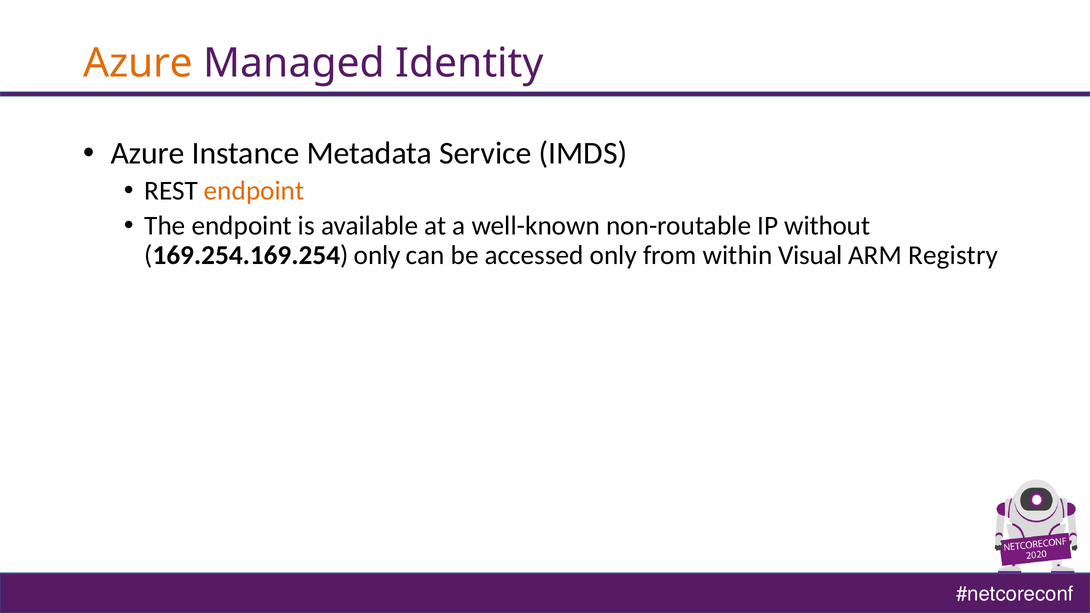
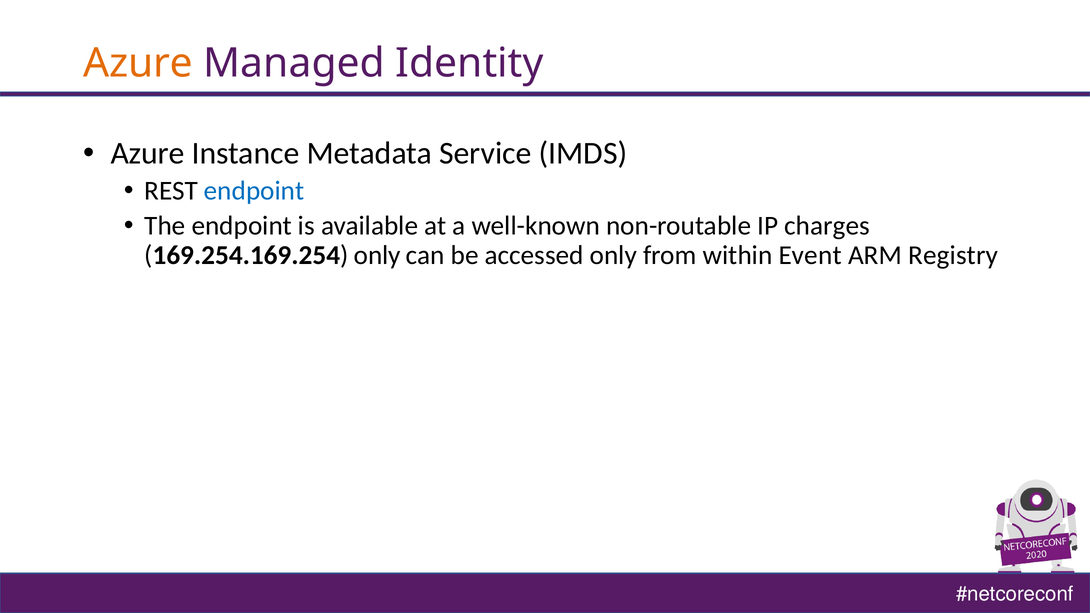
endpoint at (254, 191) colour: orange -> blue
without: without -> charges
Visual: Visual -> Event
